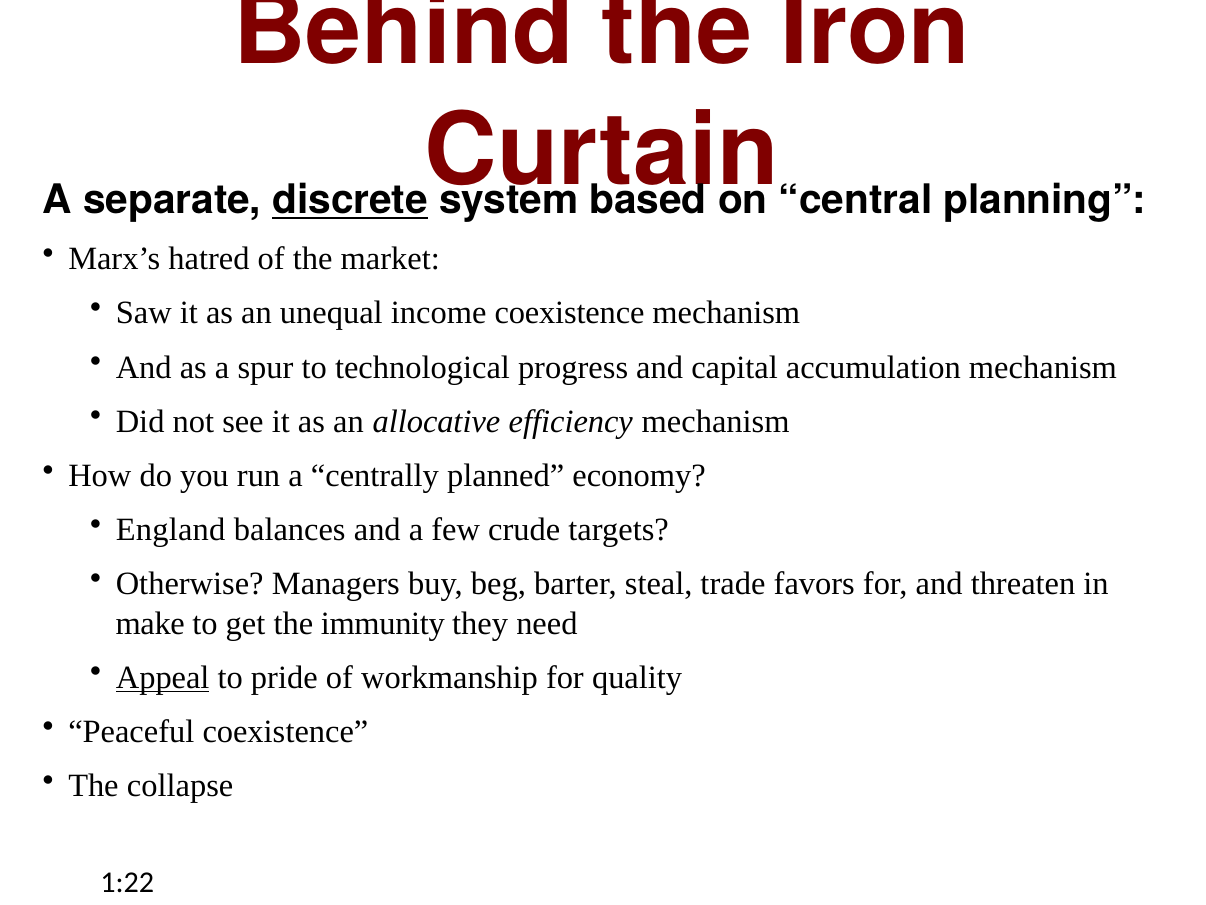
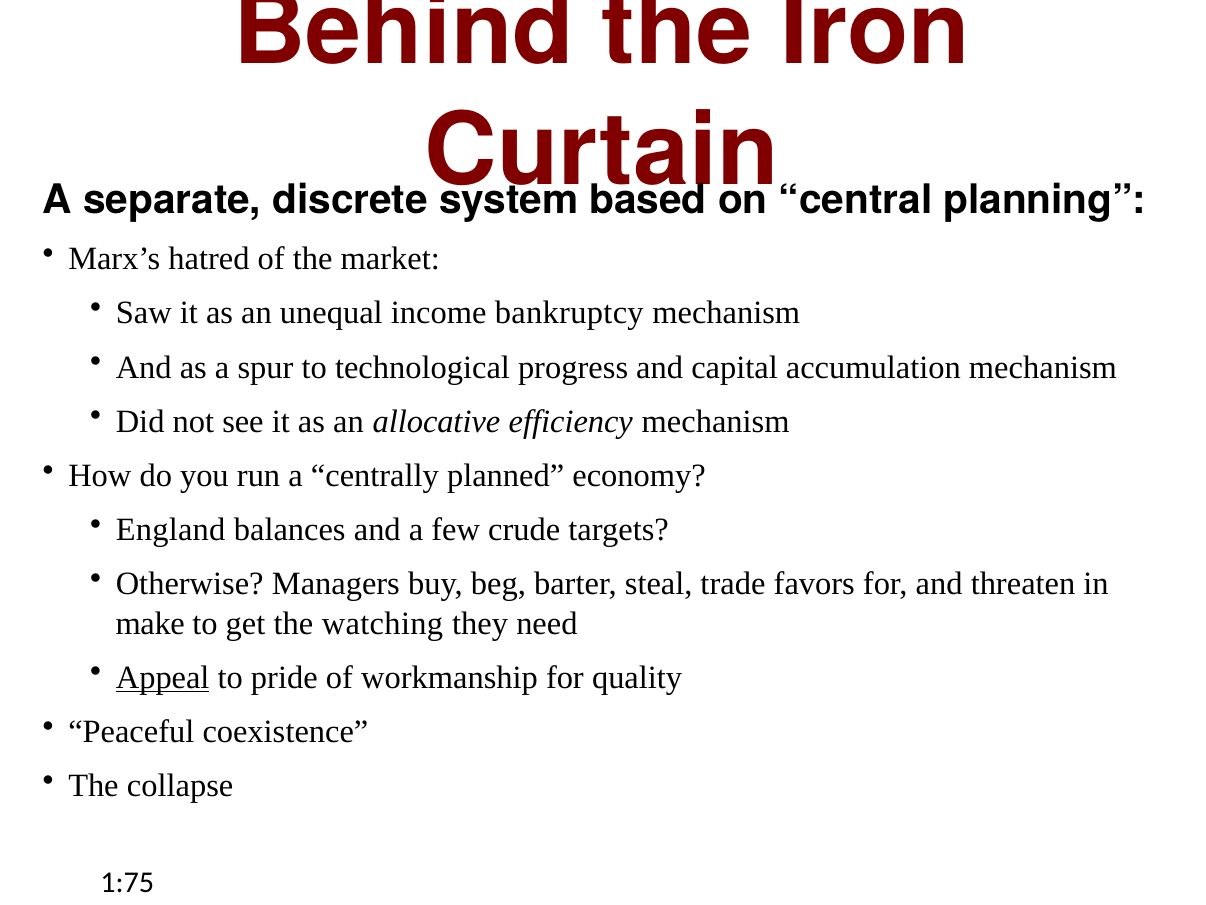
discrete underline: present -> none
income coexistence: coexistence -> bankruptcy
immunity: immunity -> watching
1:22: 1:22 -> 1:75
